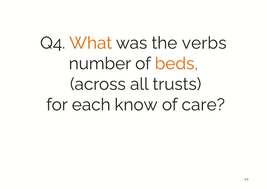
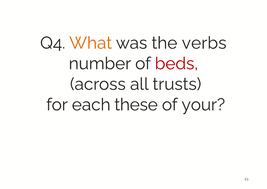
beds colour: orange -> red
know: know -> these
care: care -> your
